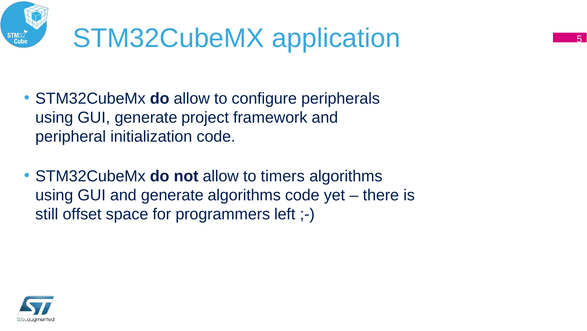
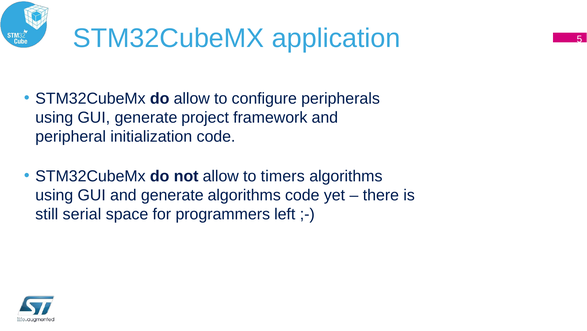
offset: offset -> serial
